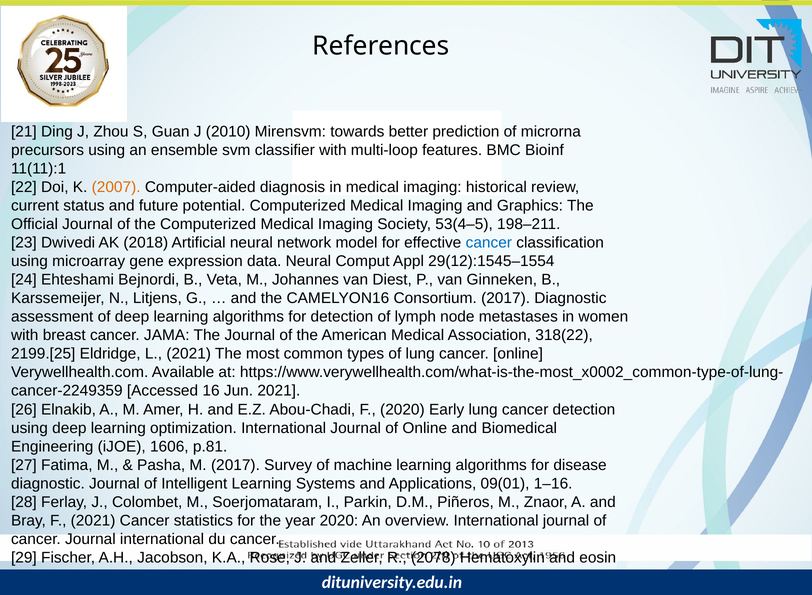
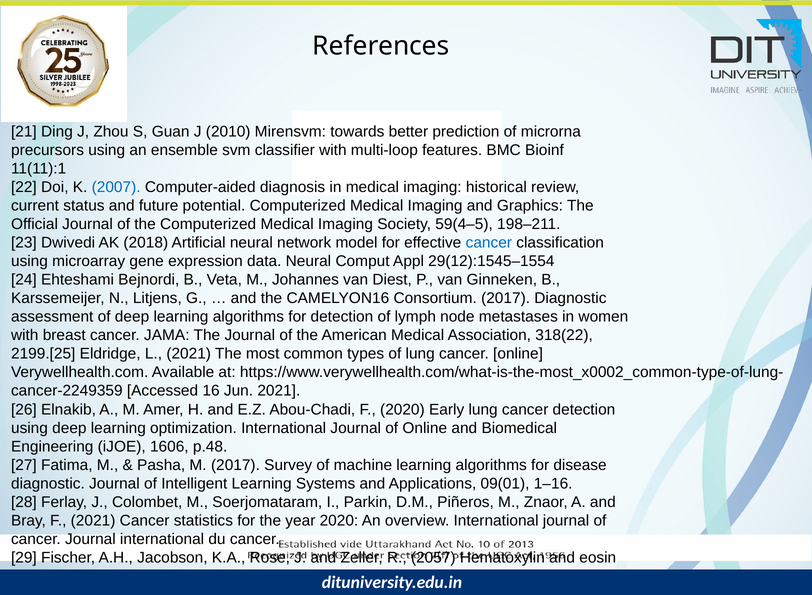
2007 colour: orange -> blue
53(4–5: 53(4–5 -> 59(4–5
p.81: p.81 -> p.48
2078: 2078 -> 2057
